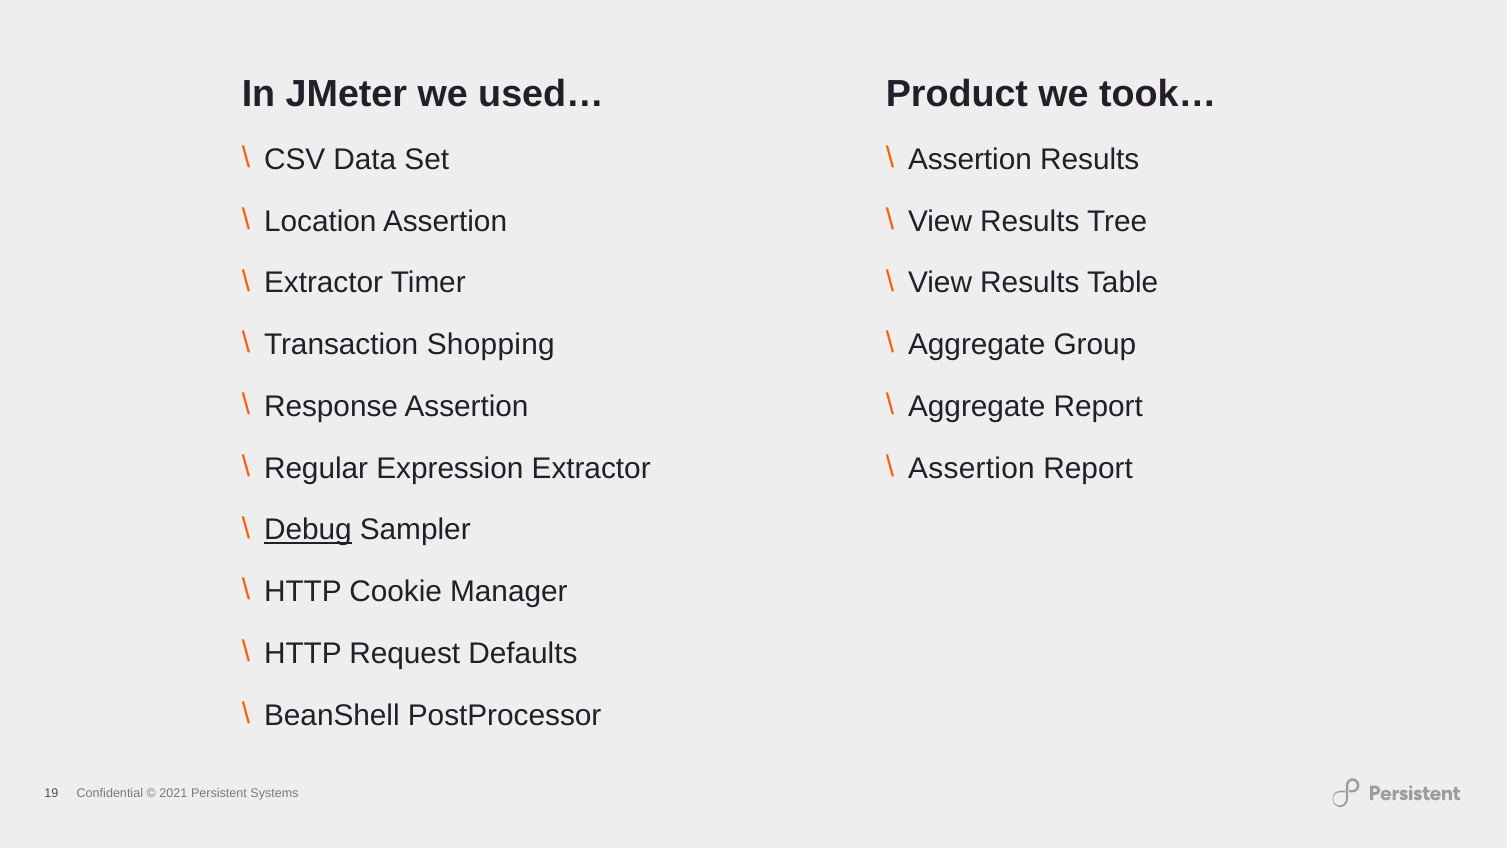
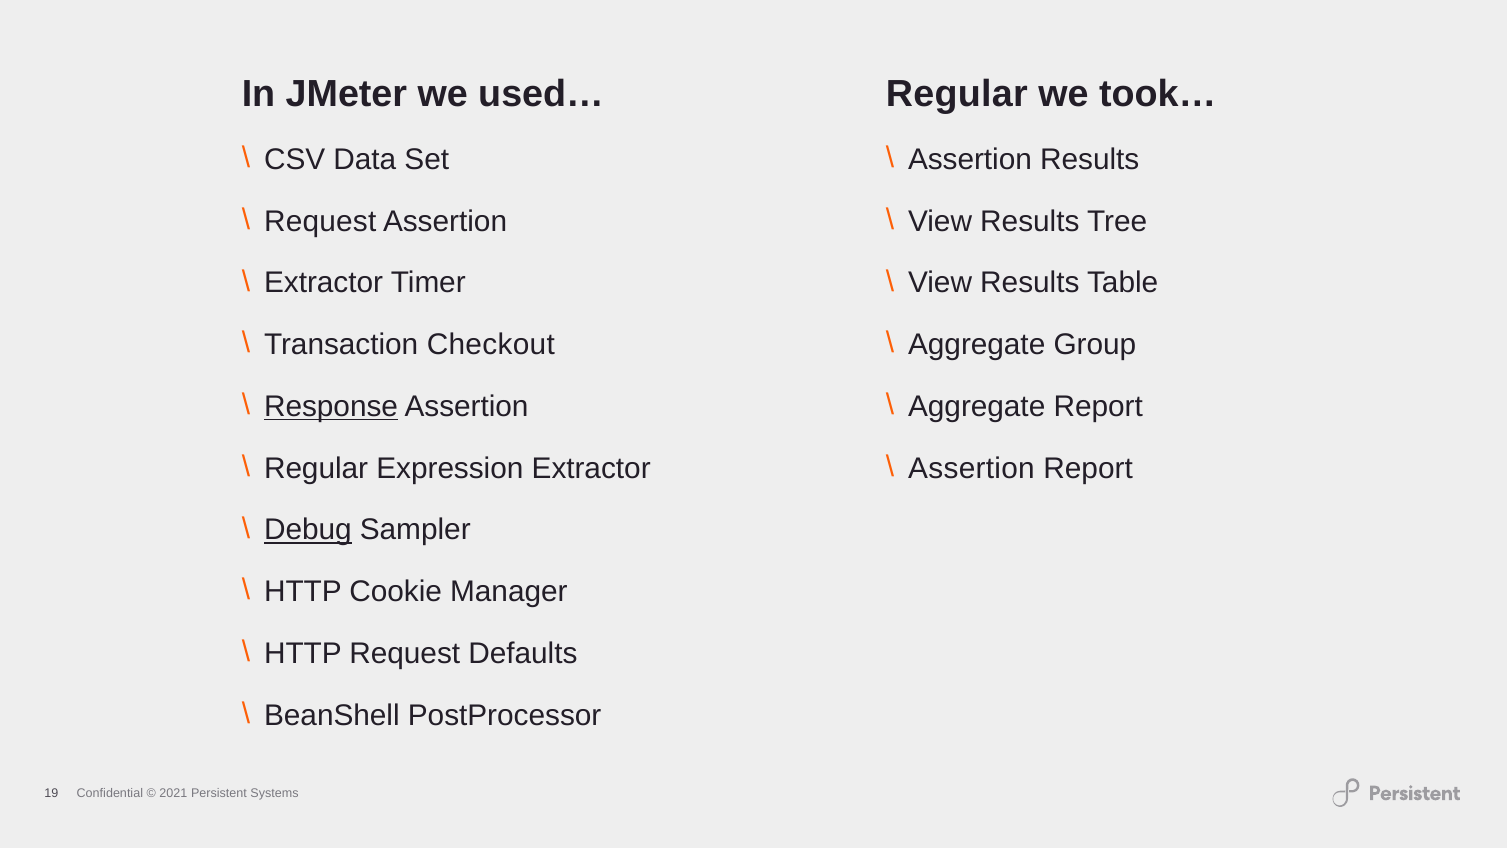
Product at (957, 94): Product -> Regular
Location at (320, 221): Location -> Request
Shopping: Shopping -> Checkout
Response underline: none -> present
